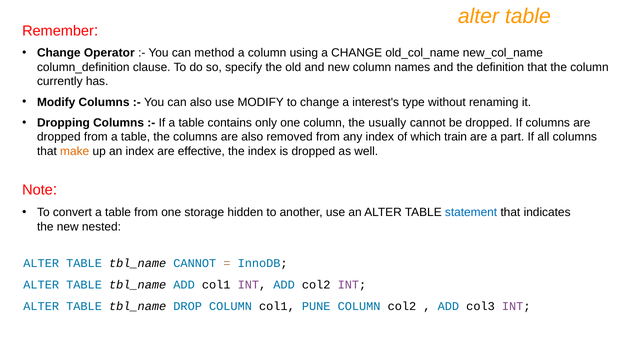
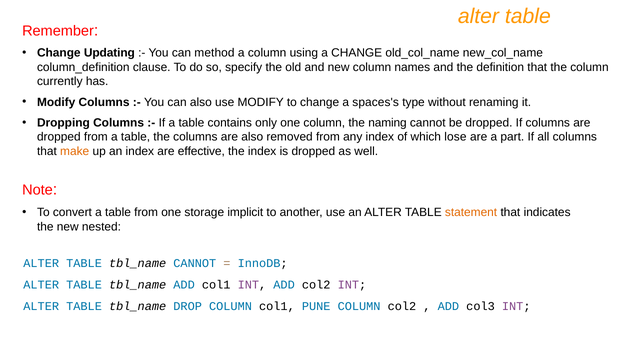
Operator: Operator -> Updating
interest's: interest's -> spaces's
usually: usually -> naming
train: train -> lose
hidden: hidden -> implicit
statement colour: blue -> orange
